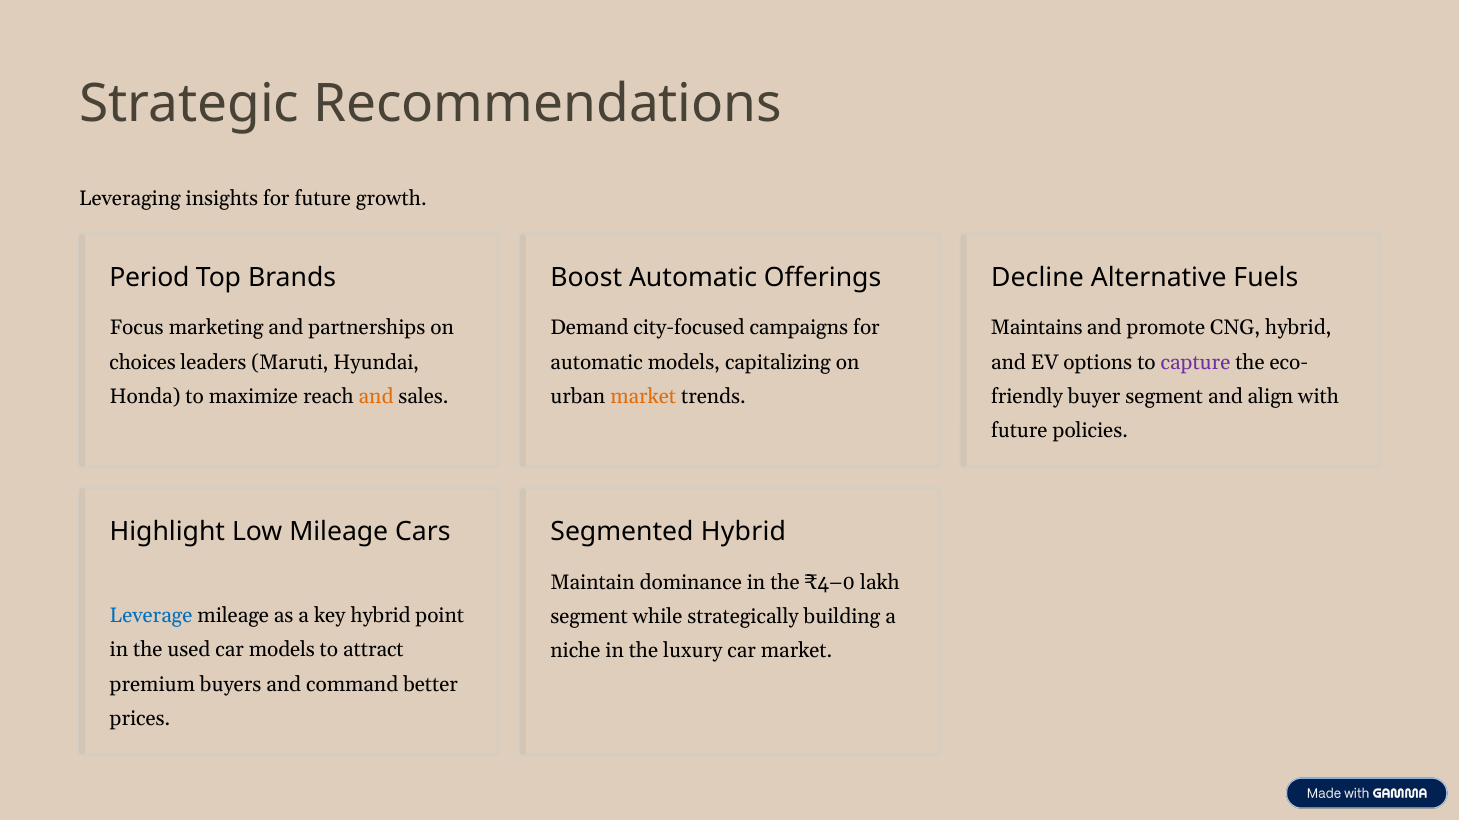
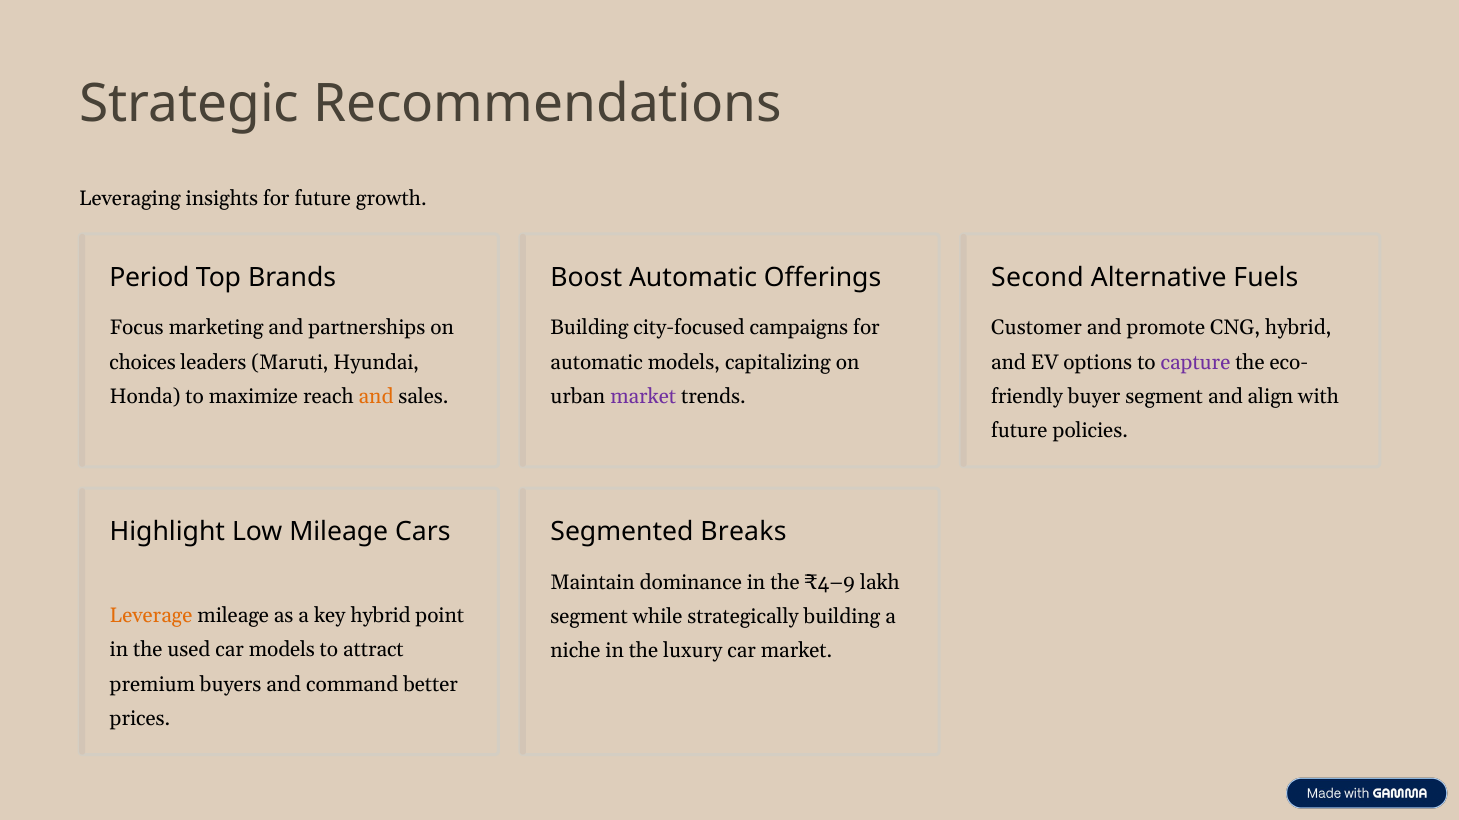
Decline: Decline -> Second
Demand at (589, 328): Demand -> Building
Maintains: Maintains -> Customer
market at (643, 397) colour: orange -> purple
Segmented Hybrid: Hybrid -> Breaks
₹4–0: ₹4–0 -> ₹4–9
Leverage colour: blue -> orange
